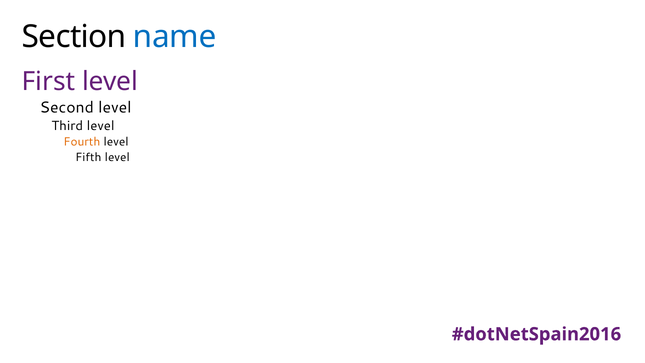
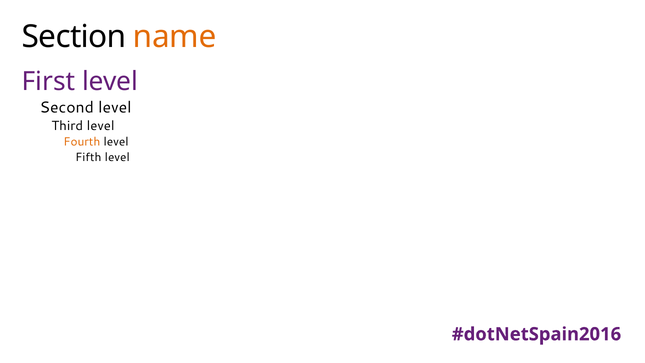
name colour: blue -> orange
